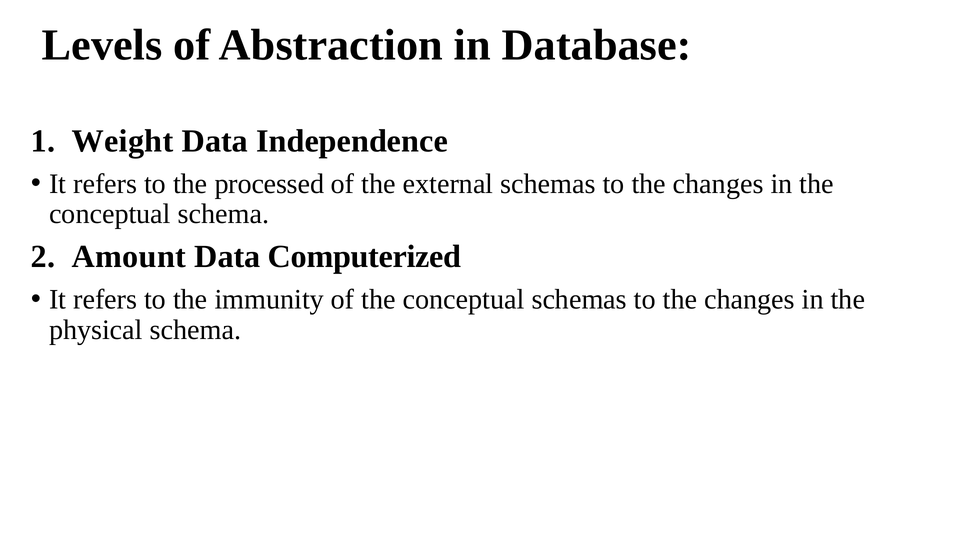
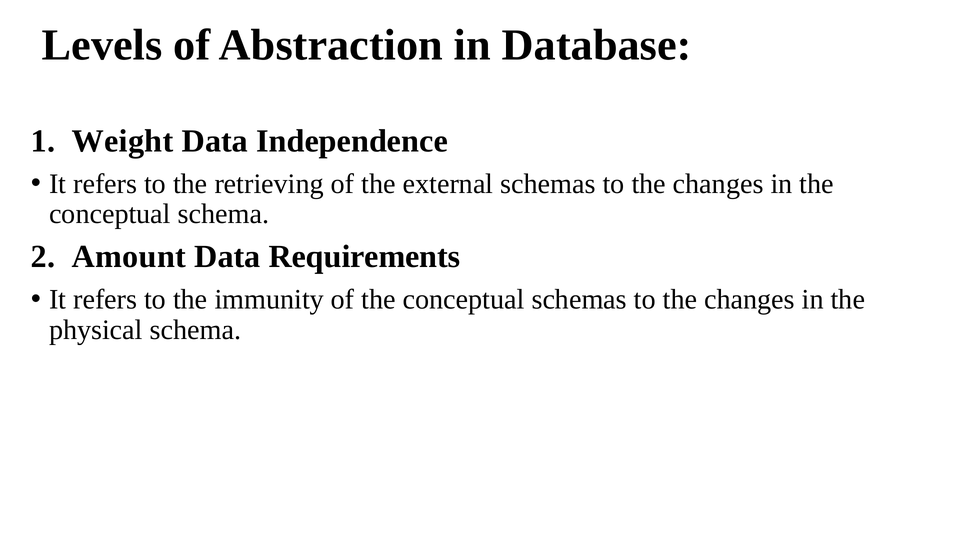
processed: processed -> retrieving
Computerized: Computerized -> Requirements
